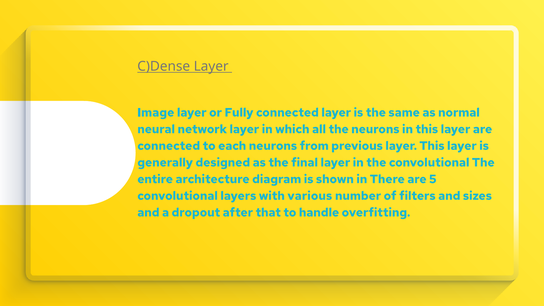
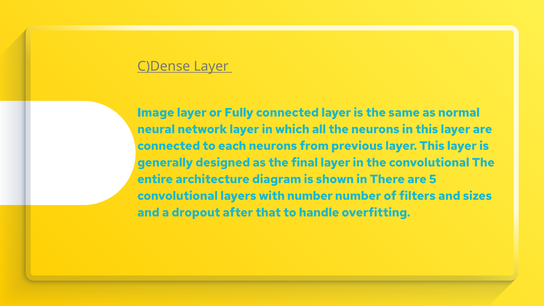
with various: various -> number
